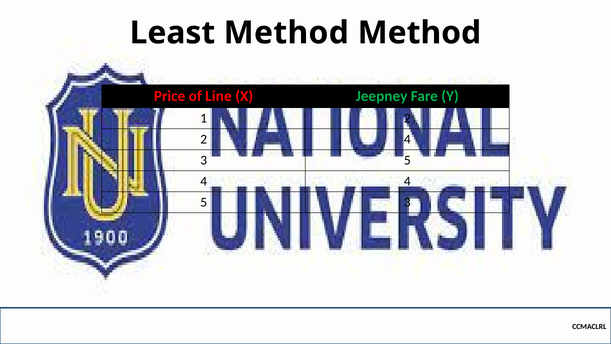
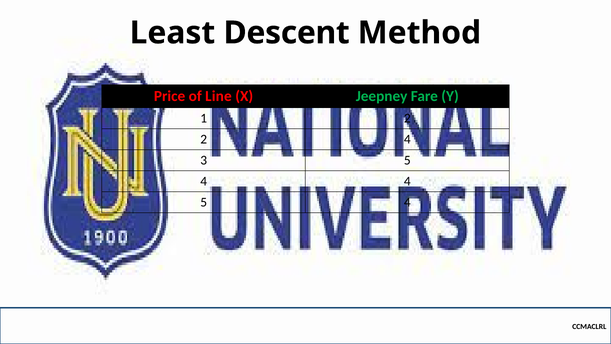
Least Method: Method -> Descent
3 at (407, 202): 3 -> 4
